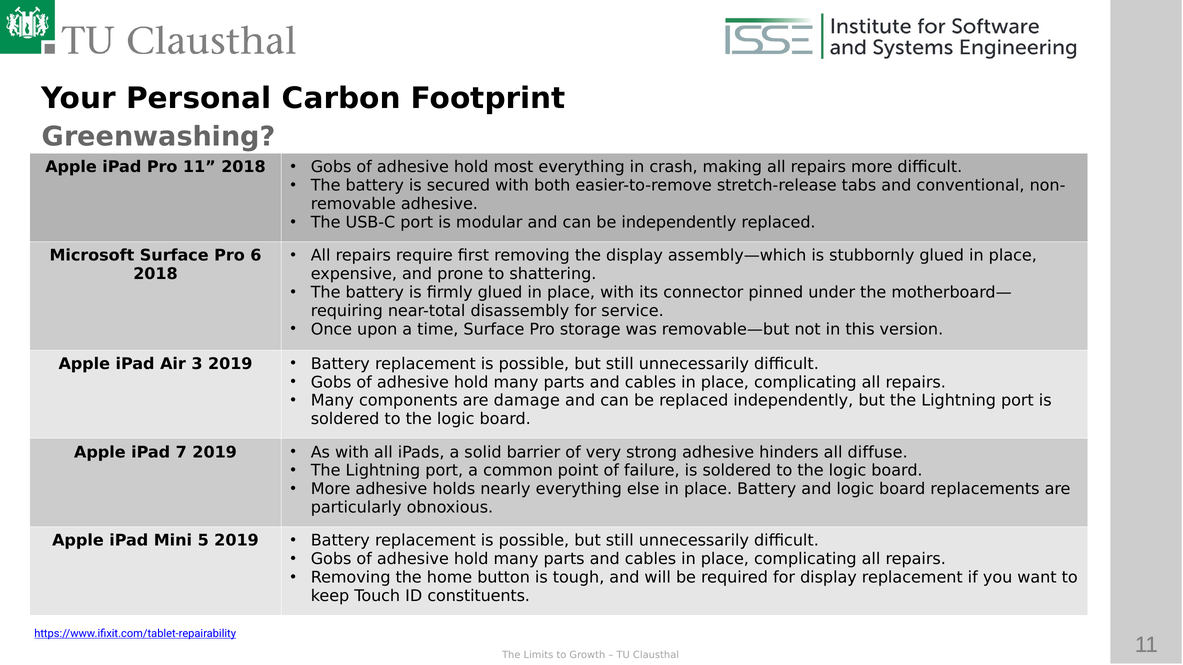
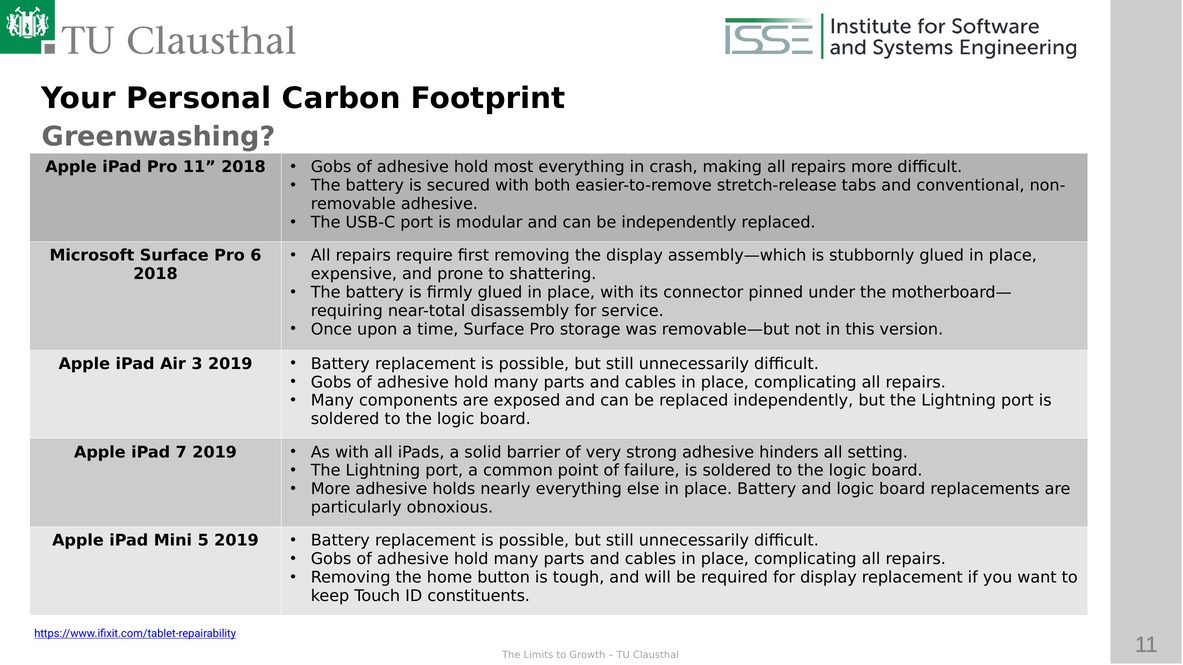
damage: damage -> exposed
diffuse: diffuse -> setting
